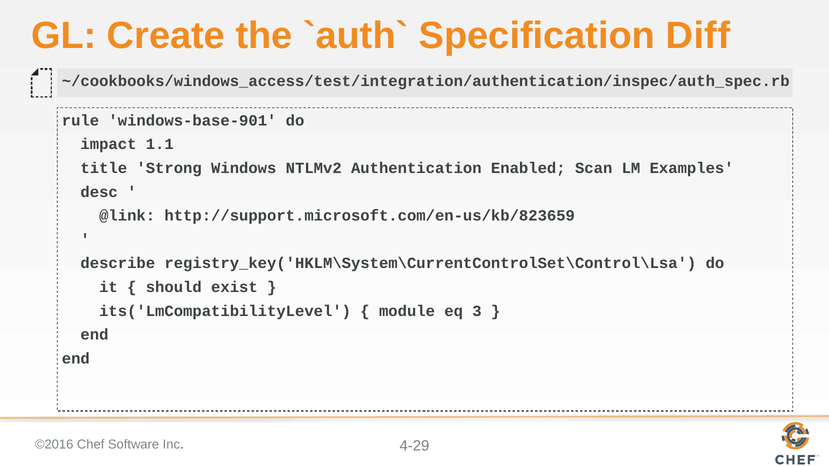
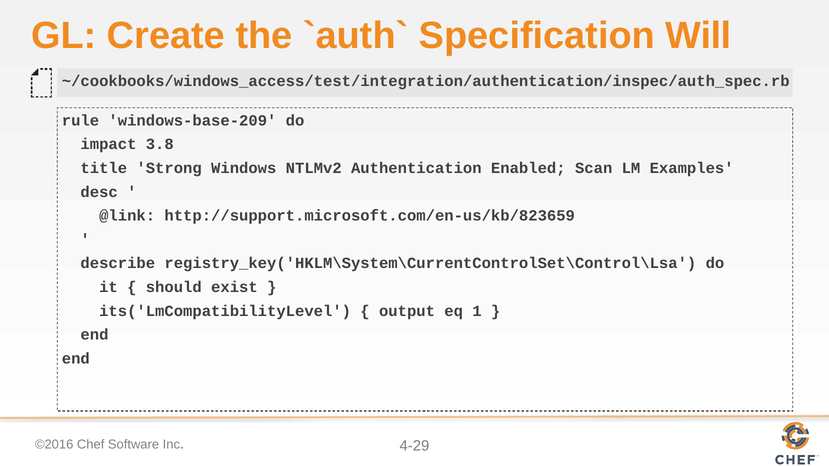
Diff: Diff -> Will
windows-base-901: windows-base-901 -> windows-base-209
1.1: 1.1 -> 3.8
module: module -> output
3: 3 -> 1
